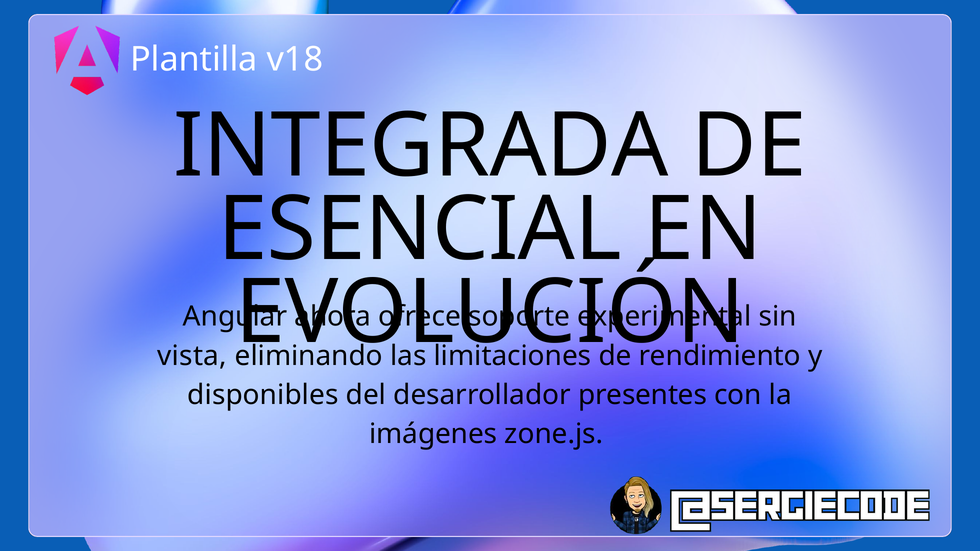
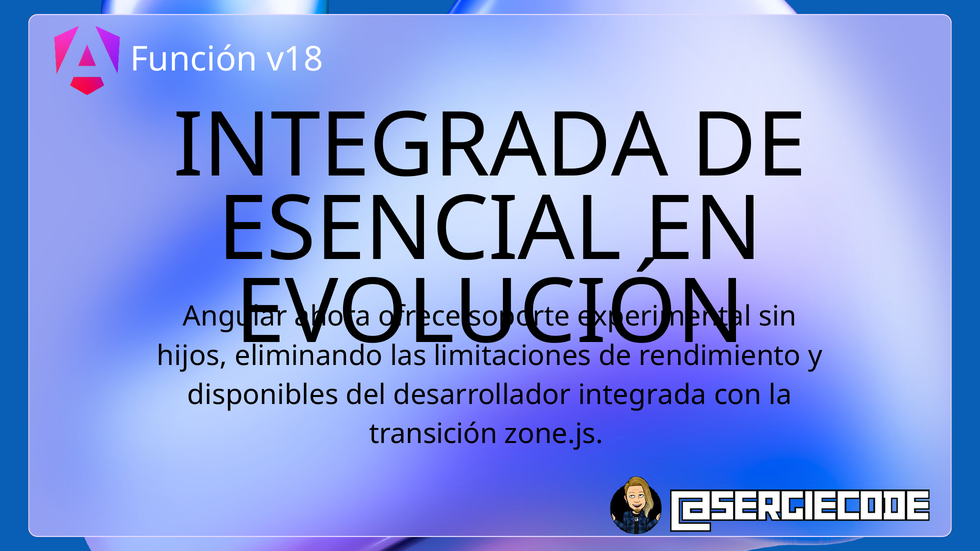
Plantilla: Plantilla -> Función
vista: vista -> hijos
desarrollador presentes: presentes -> integrada
imágenes: imágenes -> transición
